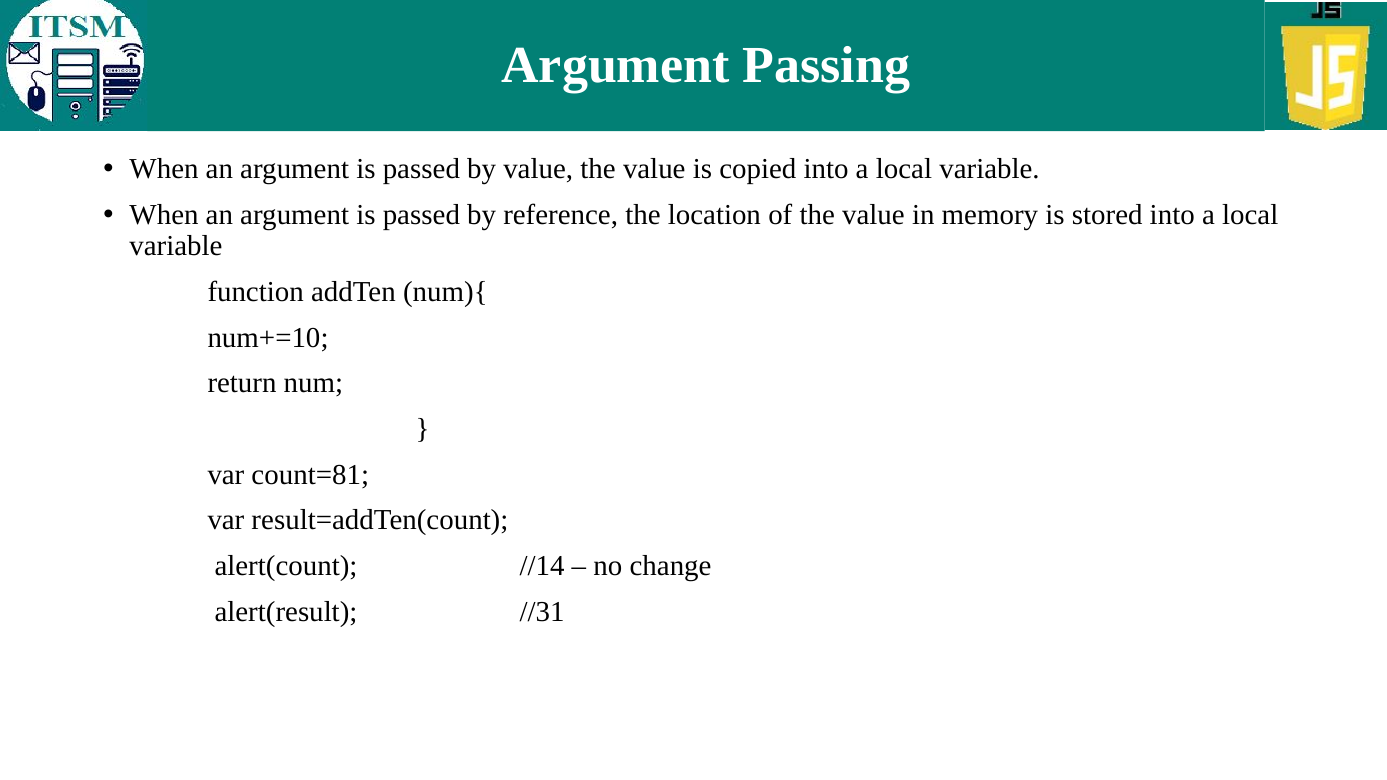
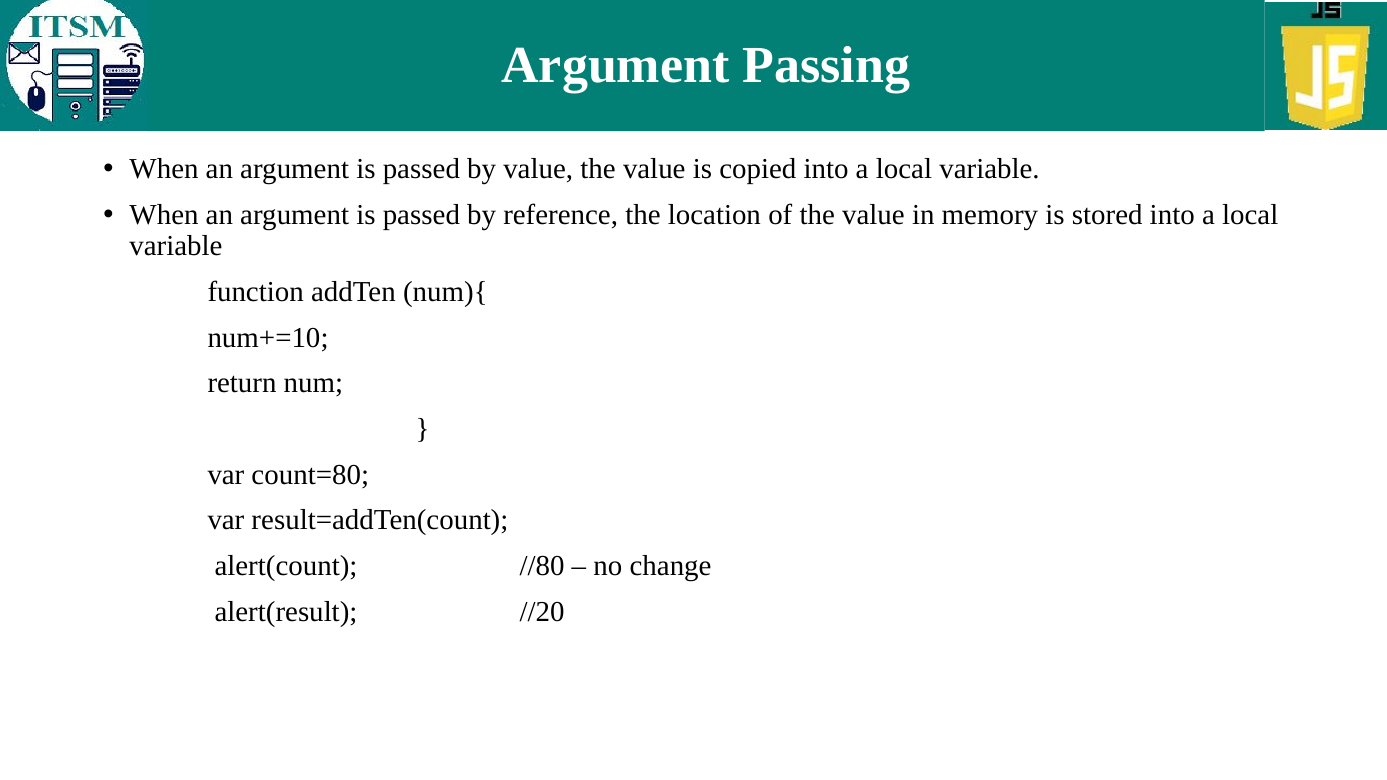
count=81: count=81 -> count=80
//14: //14 -> //80
//31: //31 -> //20
